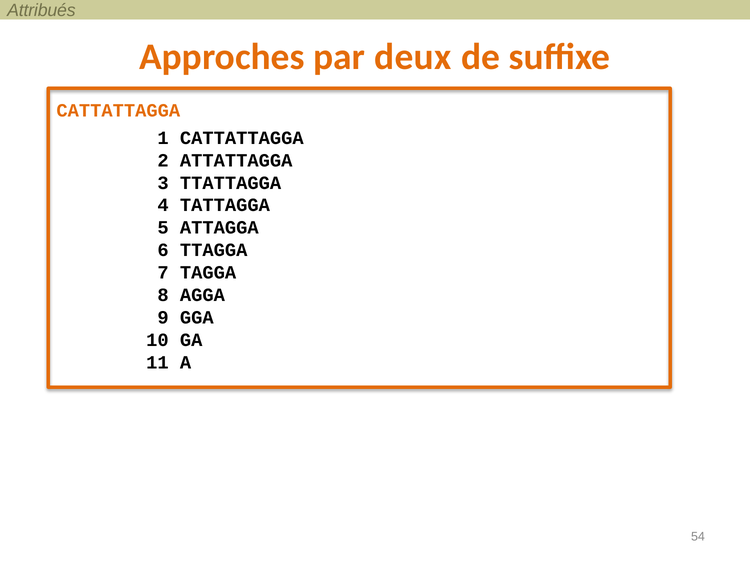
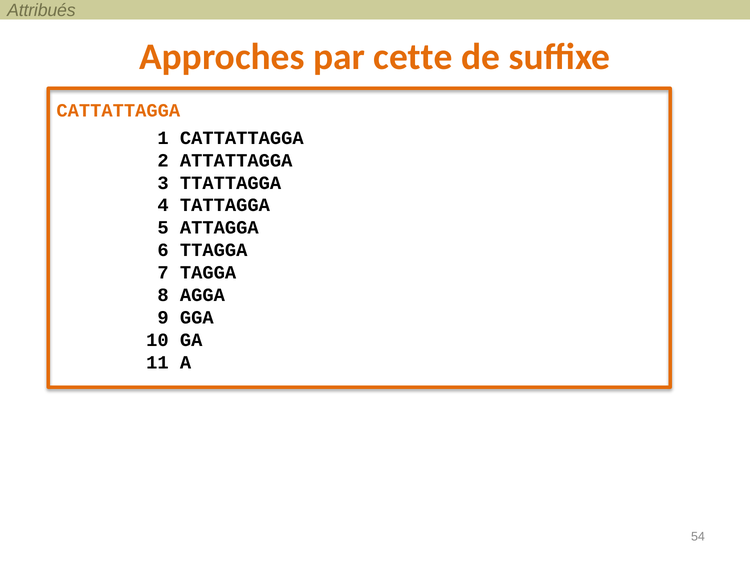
deux: deux -> cette
